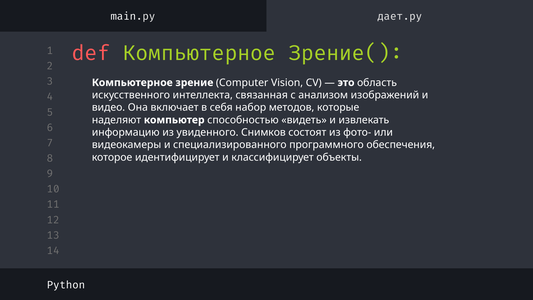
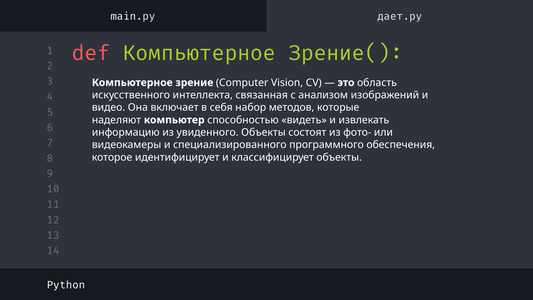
увиденного Снимков: Снимков -> Объекты
